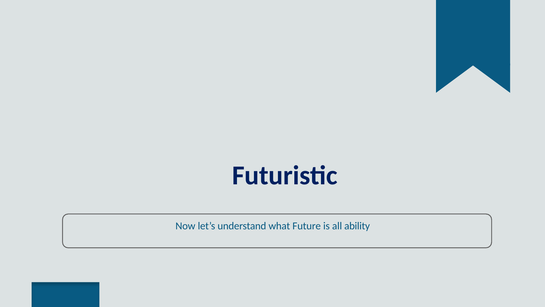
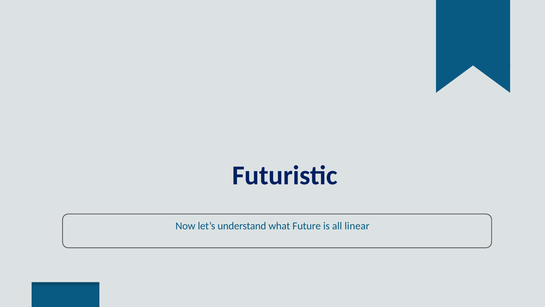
ability: ability -> linear
